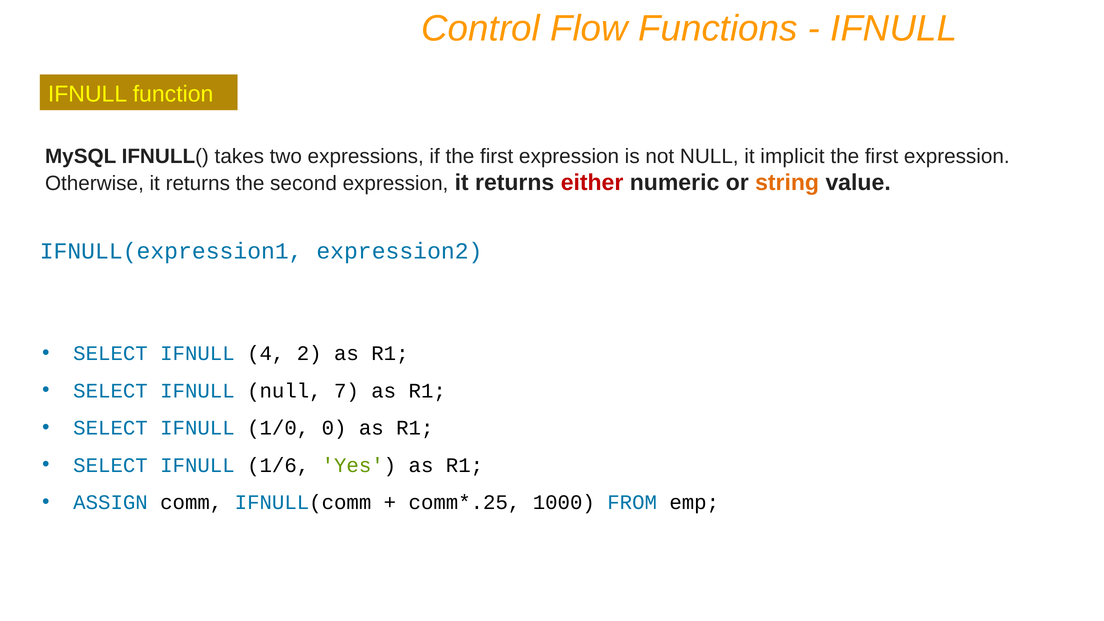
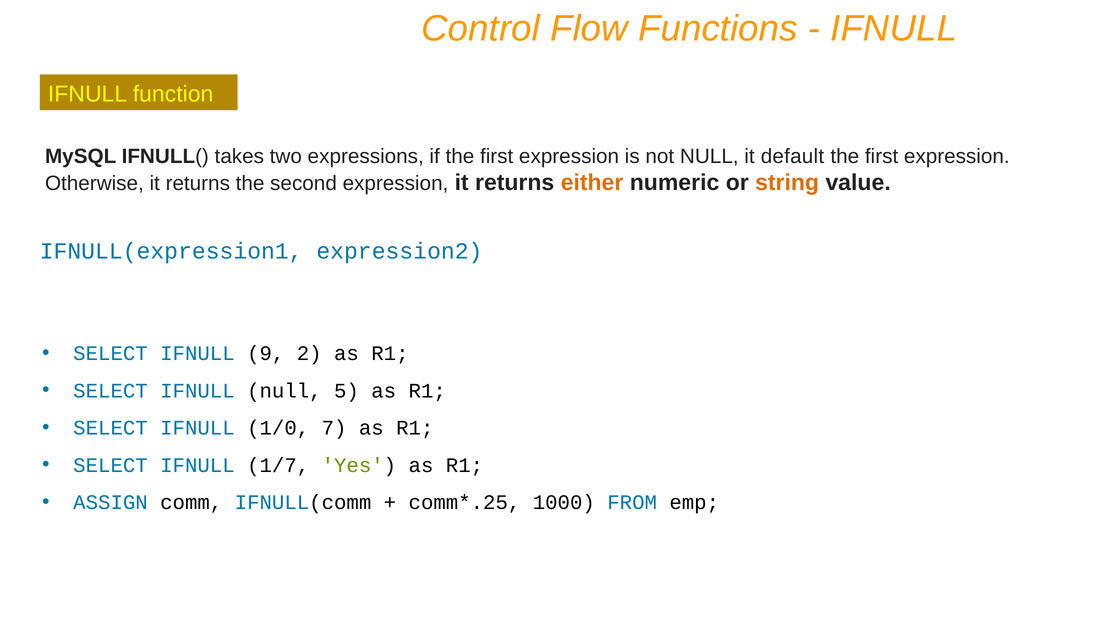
implicit: implicit -> default
either colour: red -> orange
4: 4 -> 9
7: 7 -> 5
0: 0 -> 7
1/6: 1/6 -> 1/7
